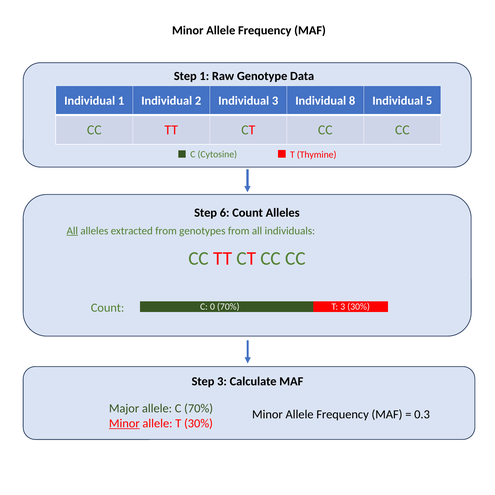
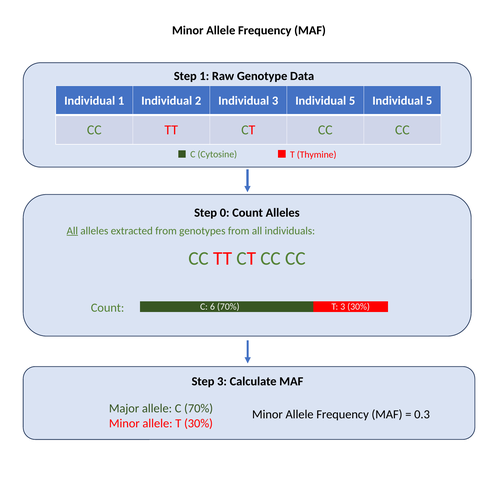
3 Individual 8: 8 -> 5
6: 6 -> 0
0: 0 -> 6
Minor at (124, 423) underline: present -> none
